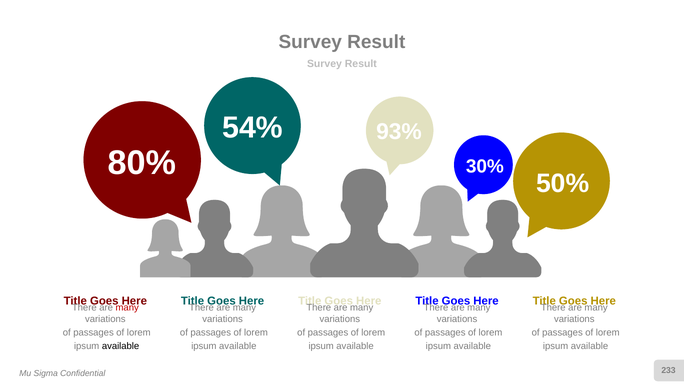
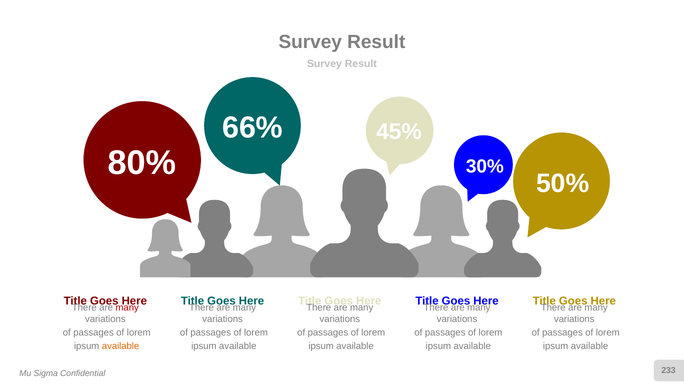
54%: 54% -> 66%
93%: 93% -> 45%
available at (121, 346) colour: black -> orange
